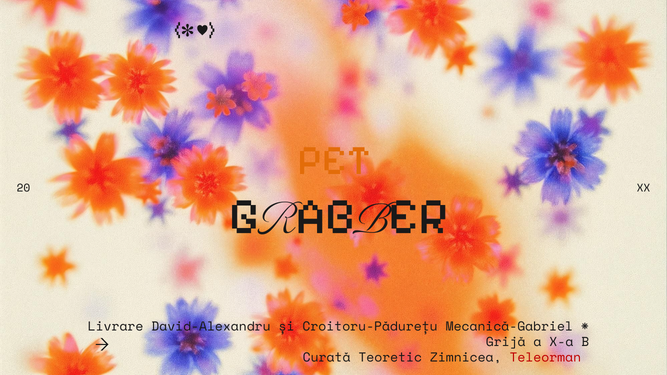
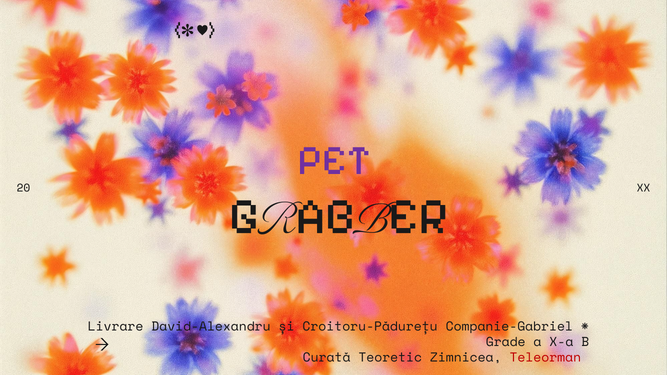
PET colour: orange -> purple
Mecanică-Gabriel: Mecanică-Gabriel -> Companie-Gabriel
Grijă: Grijă -> Grade
